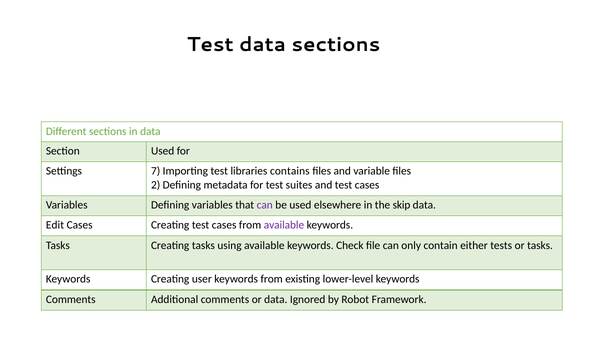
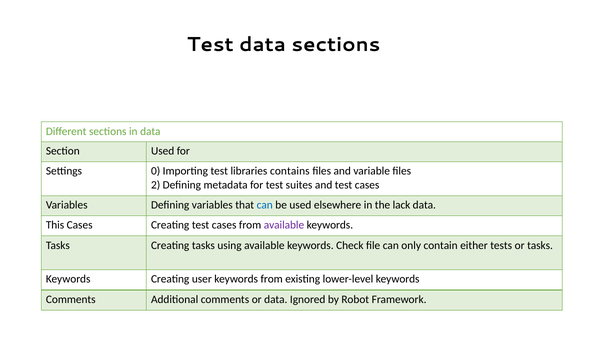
7: 7 -> 0
can at (265, 205) colour: purple -> blue
skip: skip -> lack
Edit: Edit -> This
